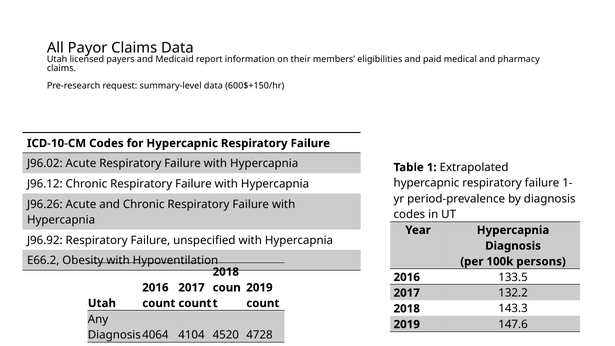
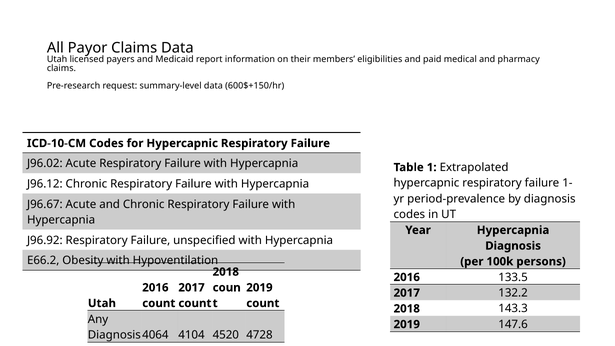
J96.26: J96.26 -> J96.67
